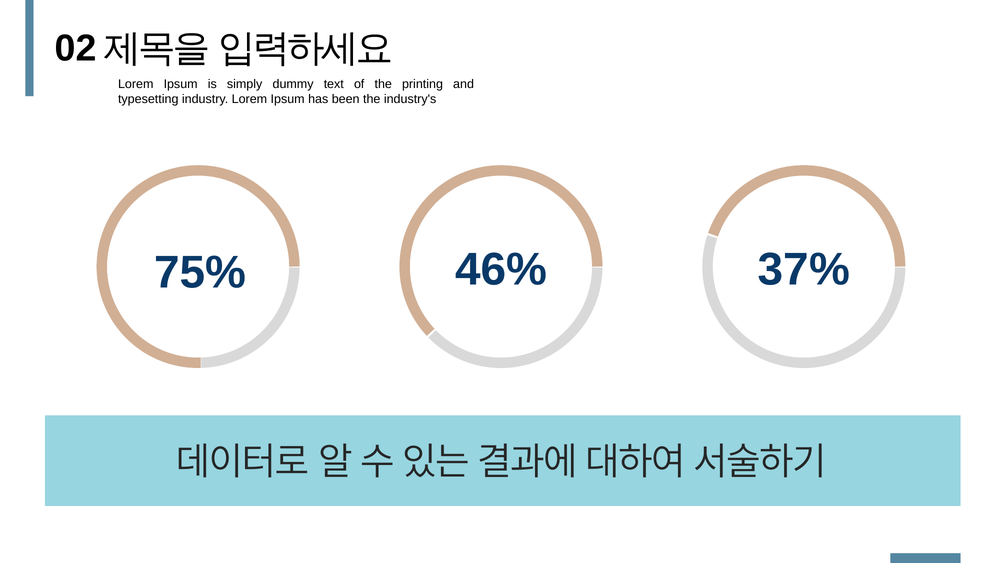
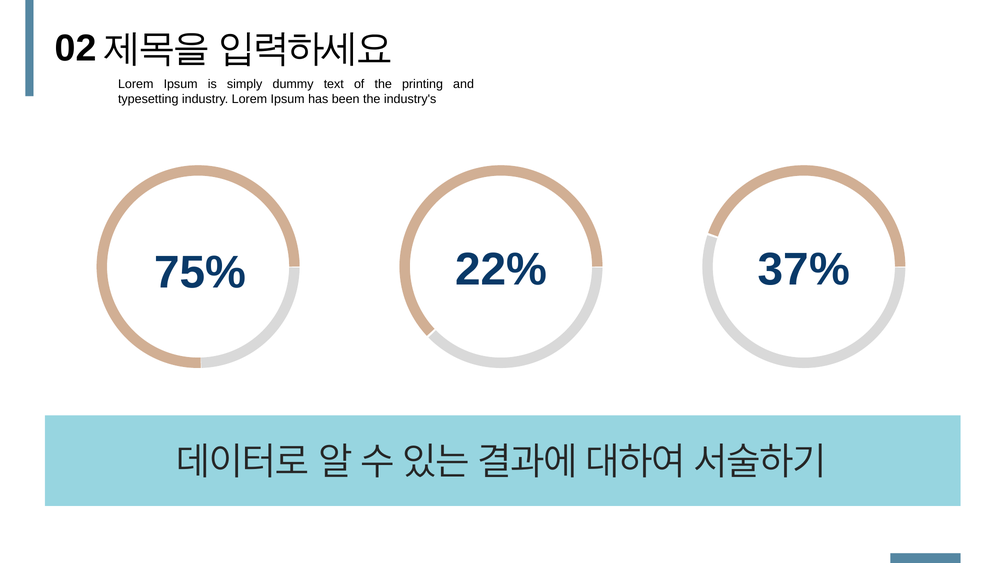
46%: 46% -> 22%
